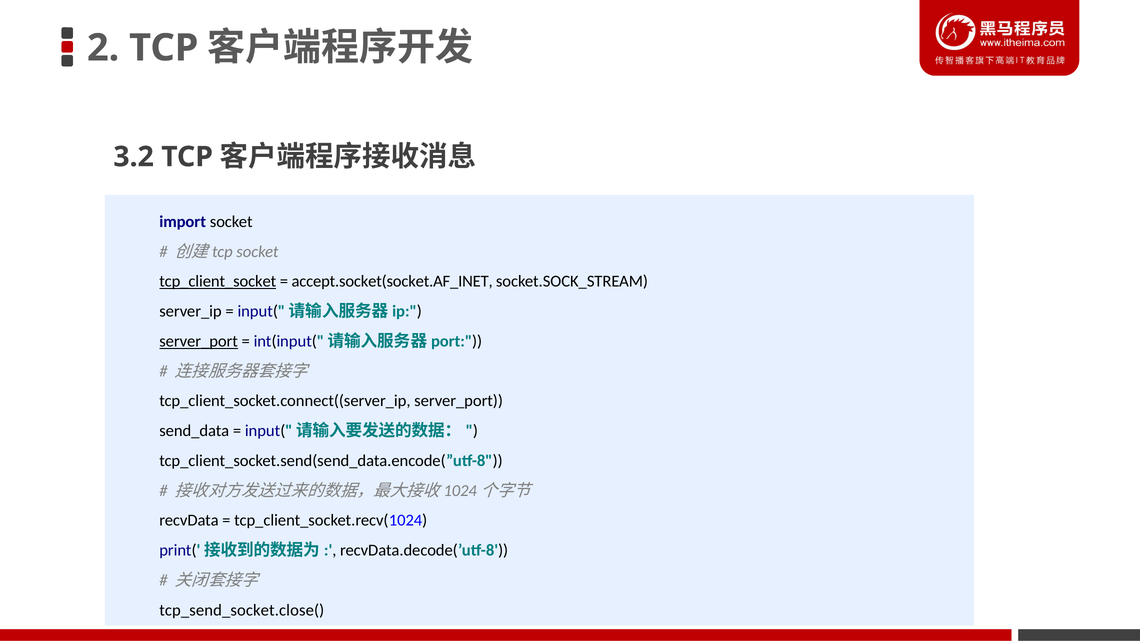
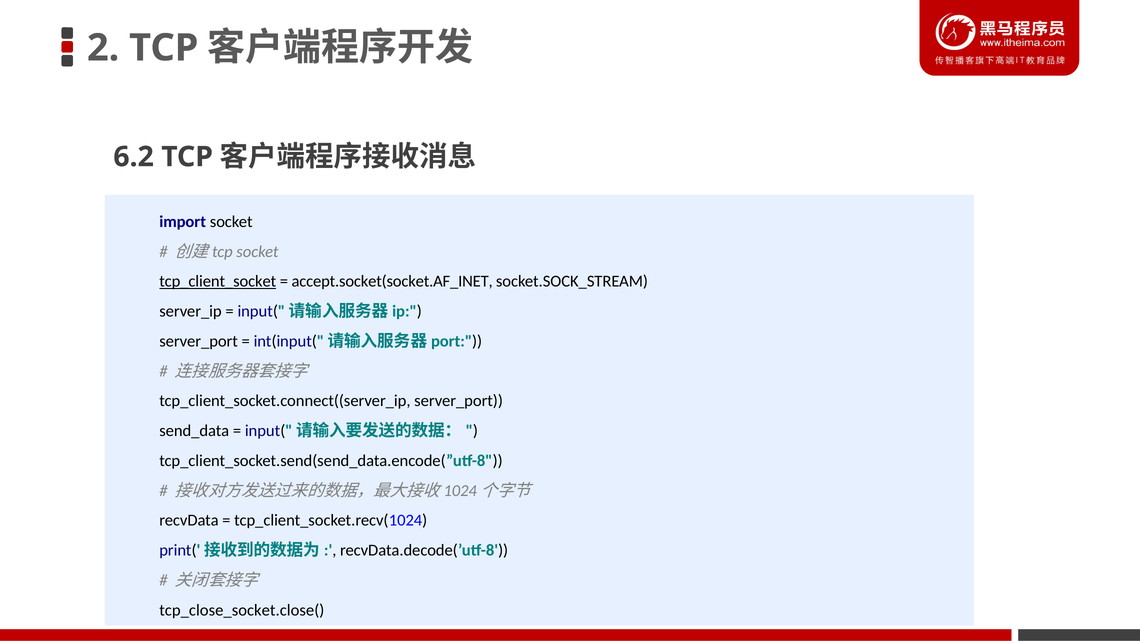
3.2: 3.2 -> 6.2
server_port at (199, 341) underline: present -> none
tcp_send_socket.close(: tcp_send_socket.close( -> tcp_close_socket.close(
